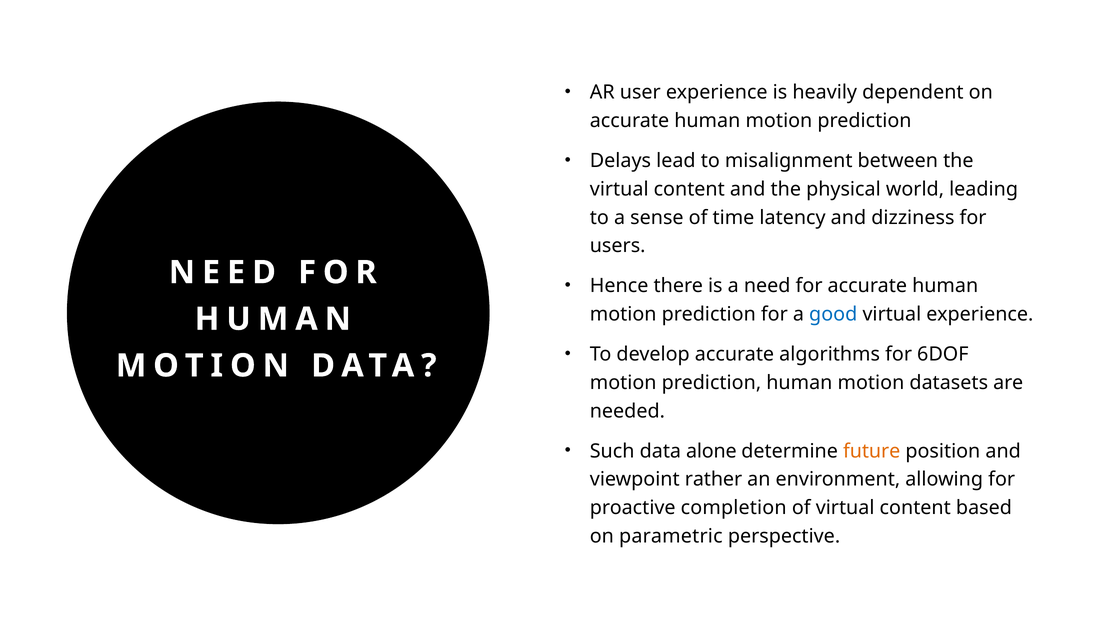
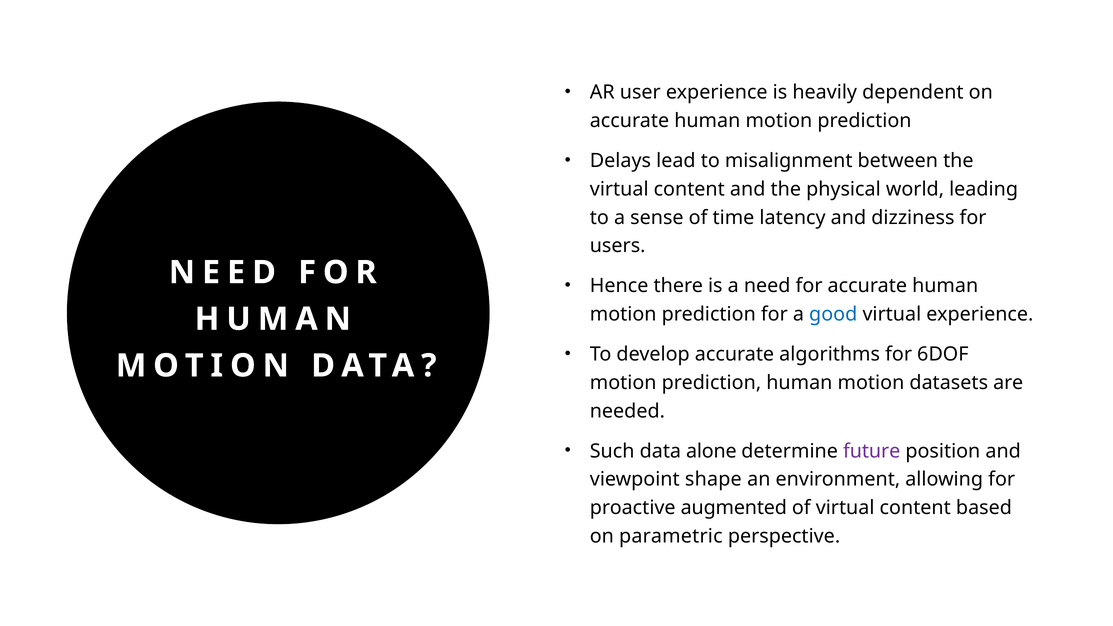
future colour: orange -> purple
rather: rather -> shape
completion: completion -> augmented
